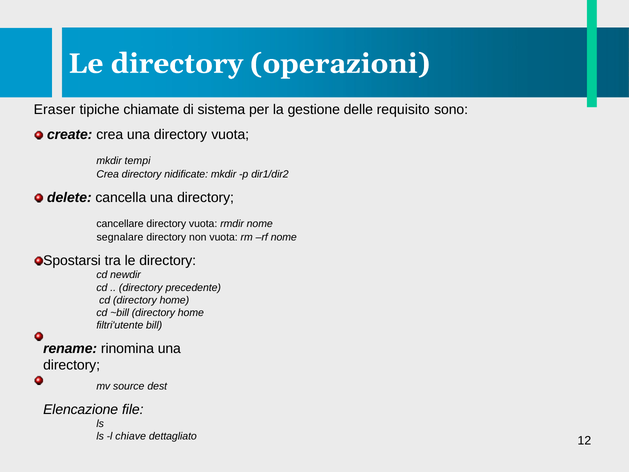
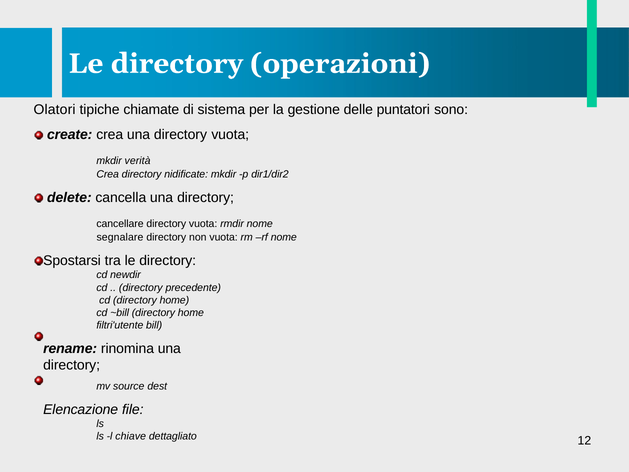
Eraser: Eraser -> Olatori
requisito: requisito -> puntatori
tempi: tempi -> verità
